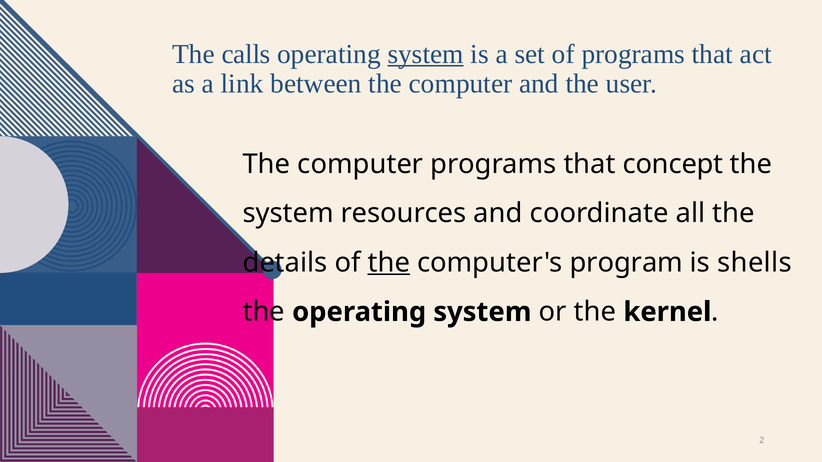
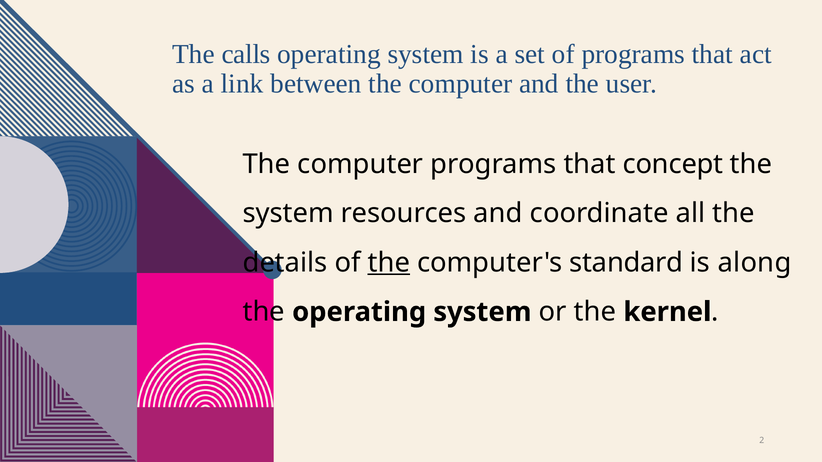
system at (426, 54) underline: present -> none
program: program -> standard
shells: shells -> along
